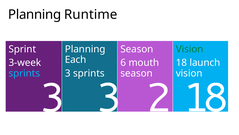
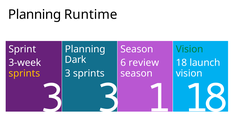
Each: Each -> Dark
mouth: mouth -> review
sprints at (24, 73) colour: light blue -> yellow
2: 2 -> 1
